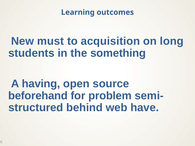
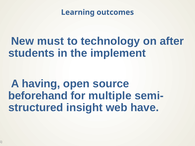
acquisition: acquisition -> technology
long: long -> after
something: something -> implement
problem: problem -> multiple
behind: behind -> insight
